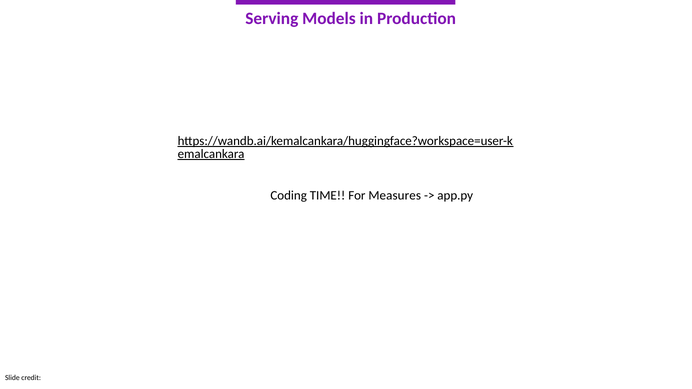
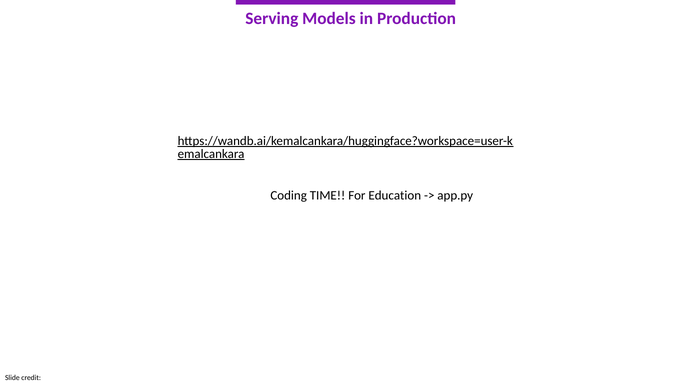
Measures: Measures -> Education
